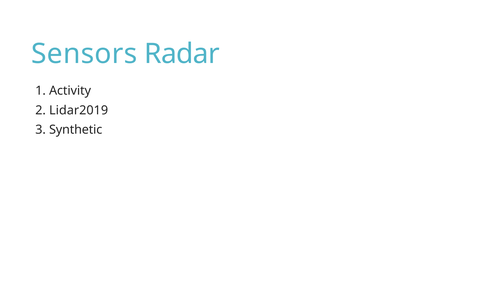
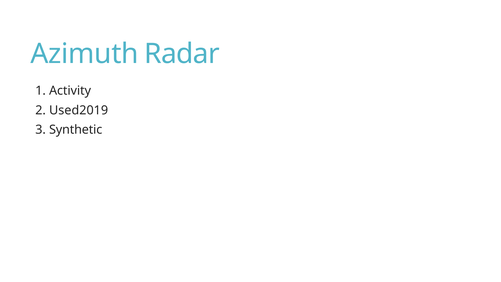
Sensors: Sensors -> Azimuth
Lidar2019: Lidar2019 -> Used2019
